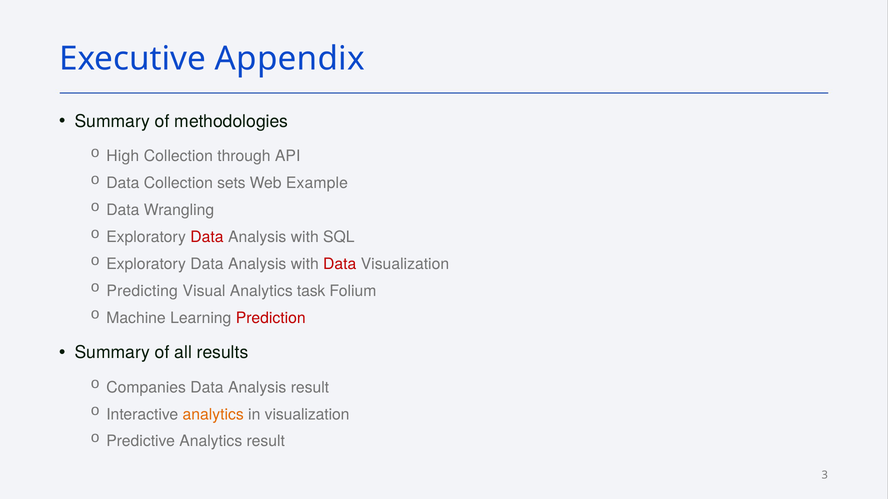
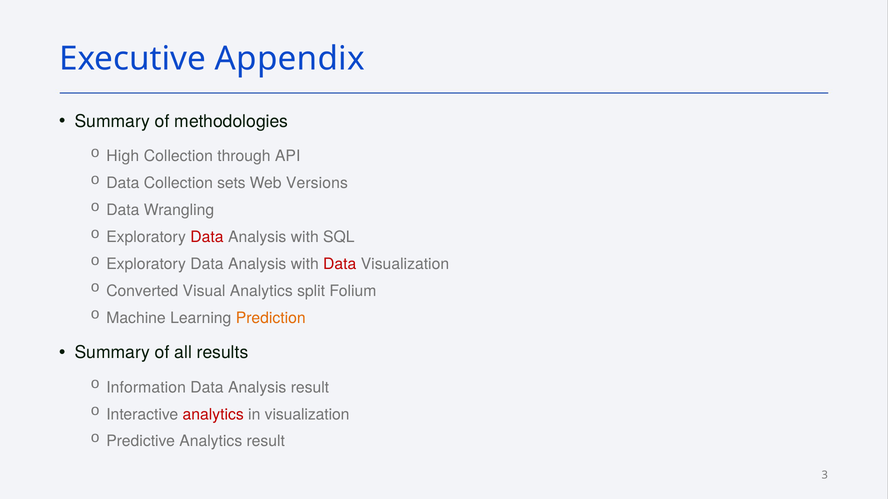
Example: Example -> Versions
Predicting: Predicting -> Converted
task: task -> split
Prediction colour: red -> orange
Companies: Companies -> Information
analytics at (213, 415) colour: orange -> red
